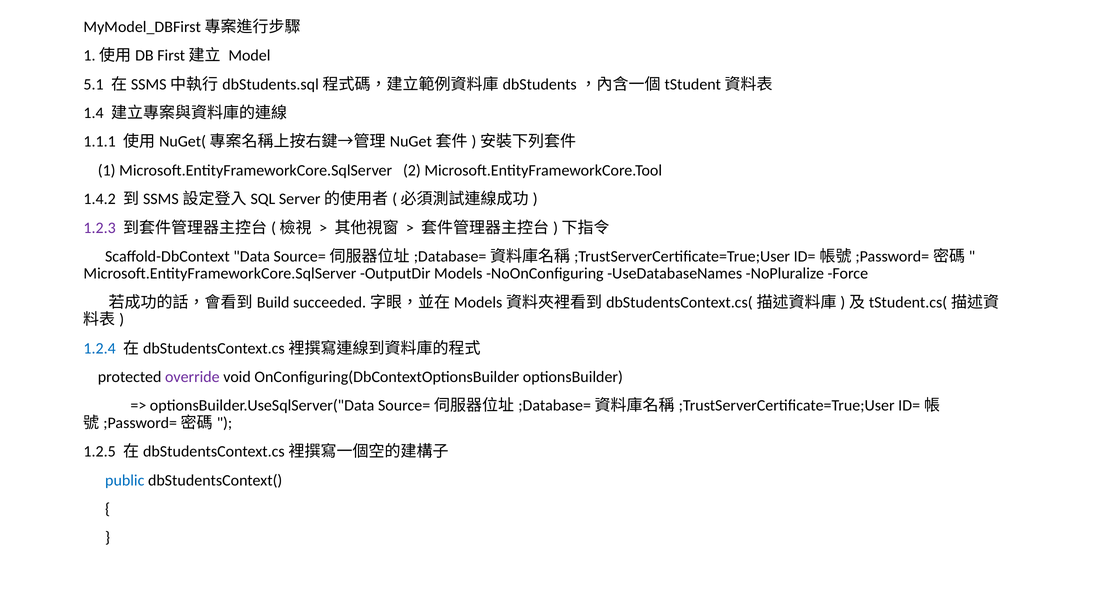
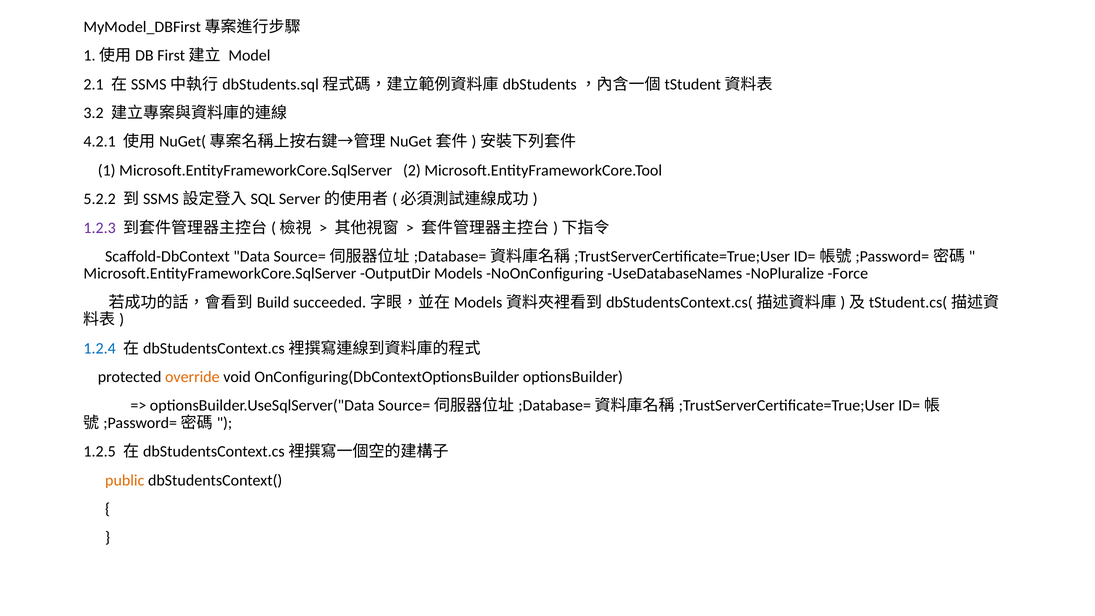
5.1: 5.1 -> 2.1
1.4: 1.4 -> 3.2
1.1.1: 1.1.1 -> 4.2.1
1.4.2: 1.4.2 -> 5.2.2
override colour: purple -> orange
public colour: blue -> orange
